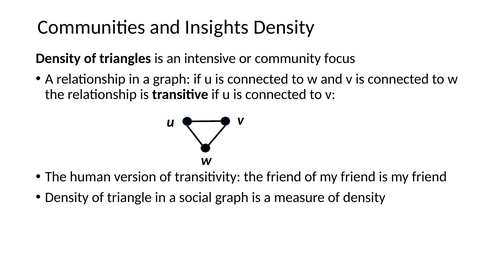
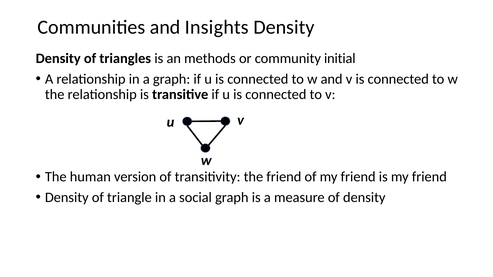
intensive: intensive -> methods
focus: focus -> initial
